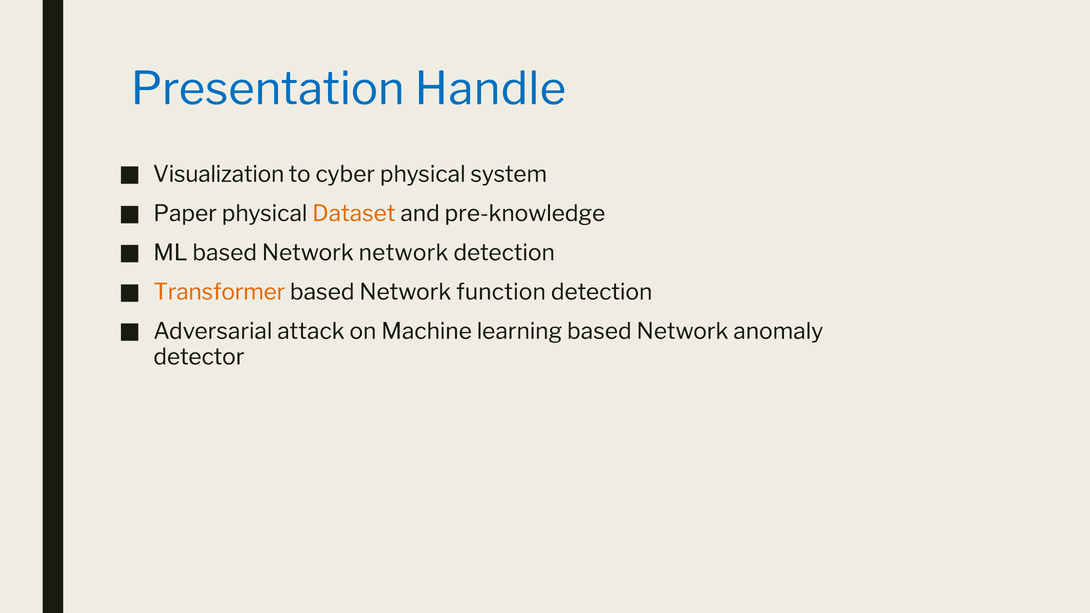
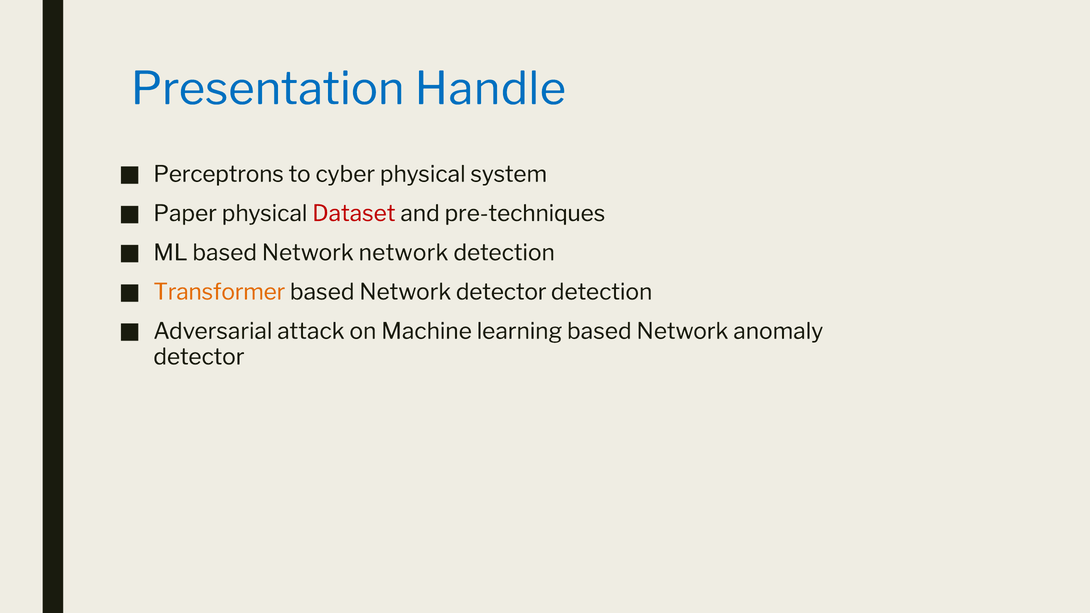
Visualization: Visualization -> Perceptrons
Dataset colour: orange -> red
pre-knowledge: pre-knowledge -> pre-techniques
Network function: function -> detector
